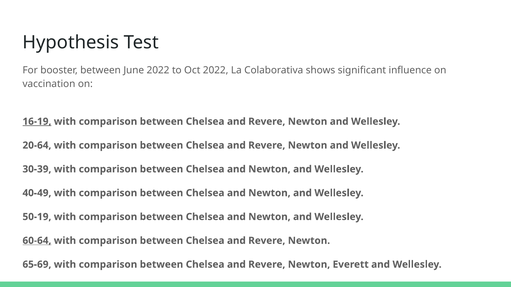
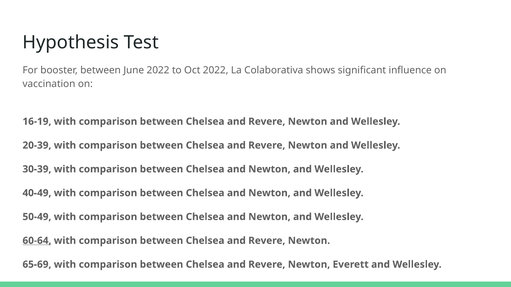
16-19 underline: present -> none
20-64: 20-64 -> 20-39
50-19: 50-19 -> 50-49
